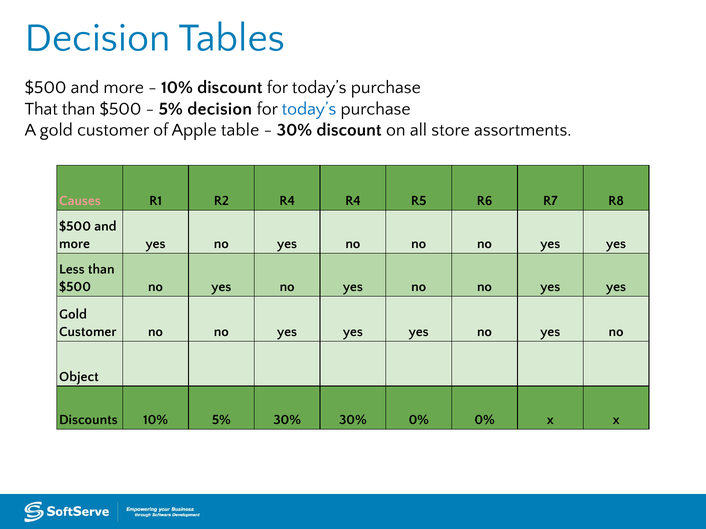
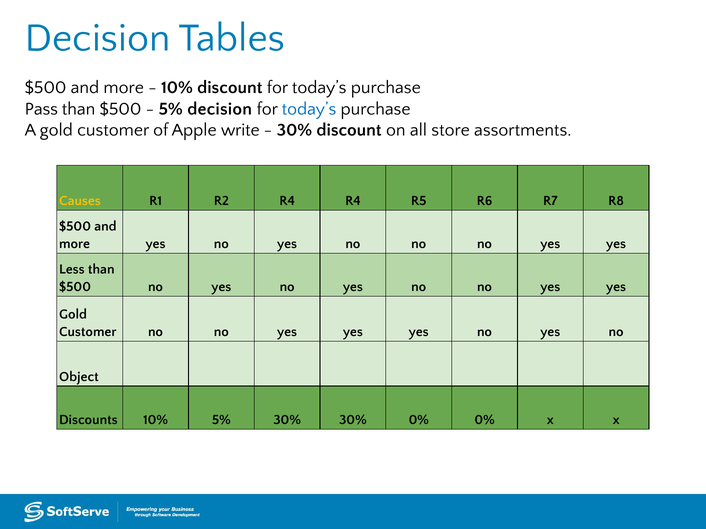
That: That -> Pass
table: table -> write
Causes colour: pink -> yellow
